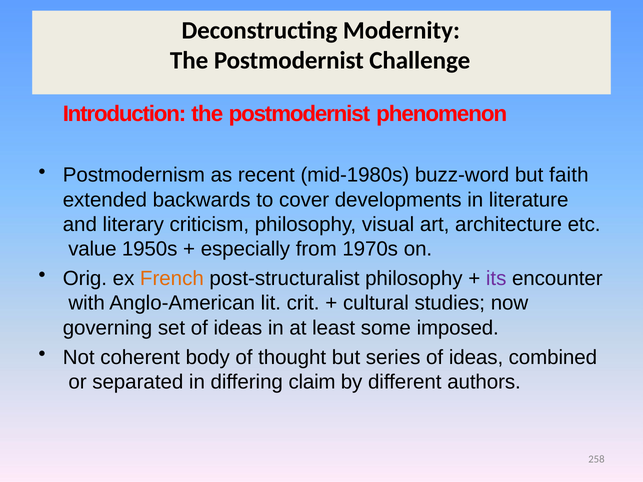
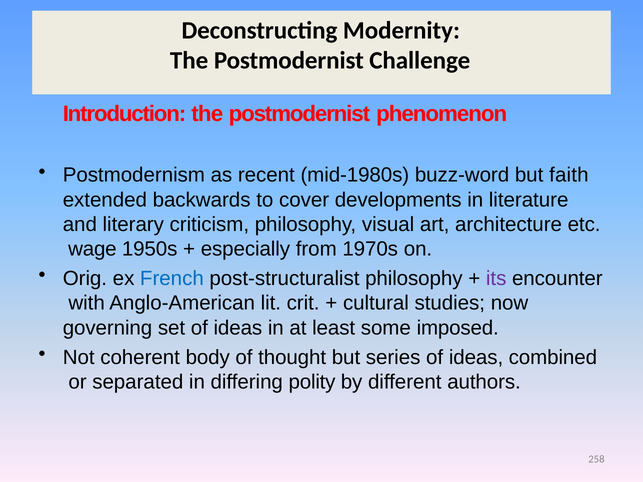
value: value -> wage
French colour: orange -> blue
claim: claim -> polity
